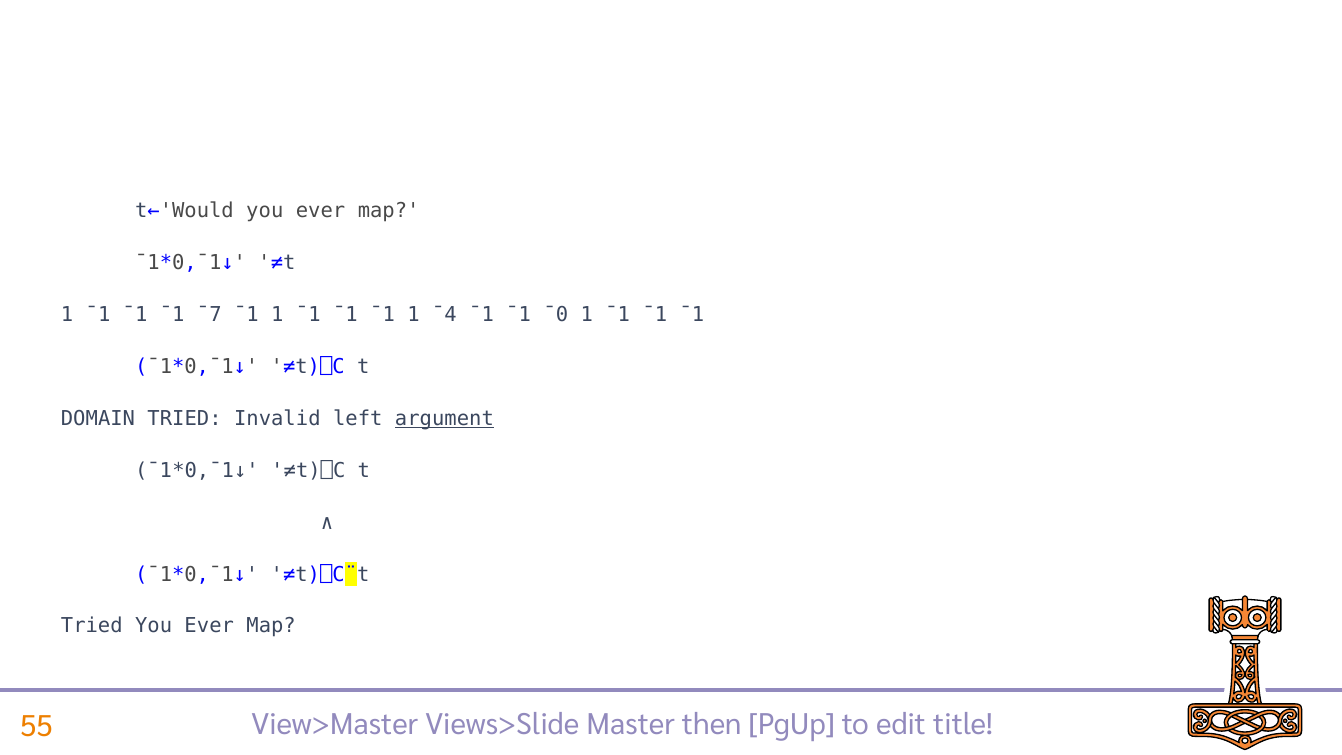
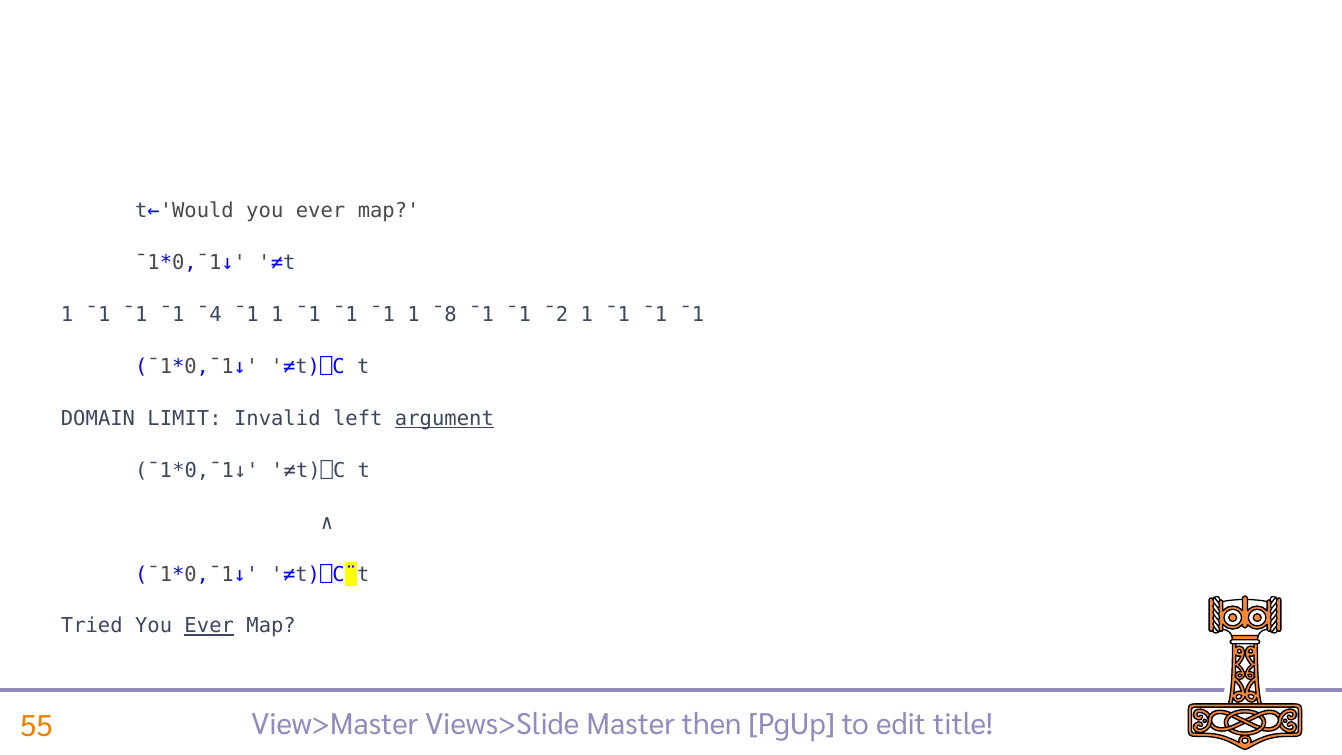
¯7: ¯7 -> ¯4
¯4: ¯4 -> ¯8
¯0: ¯0 -> ¯2
DOMAIN TRIED: TRIED -> LIMIT
Ever at (209, 626) underline: none -> present
